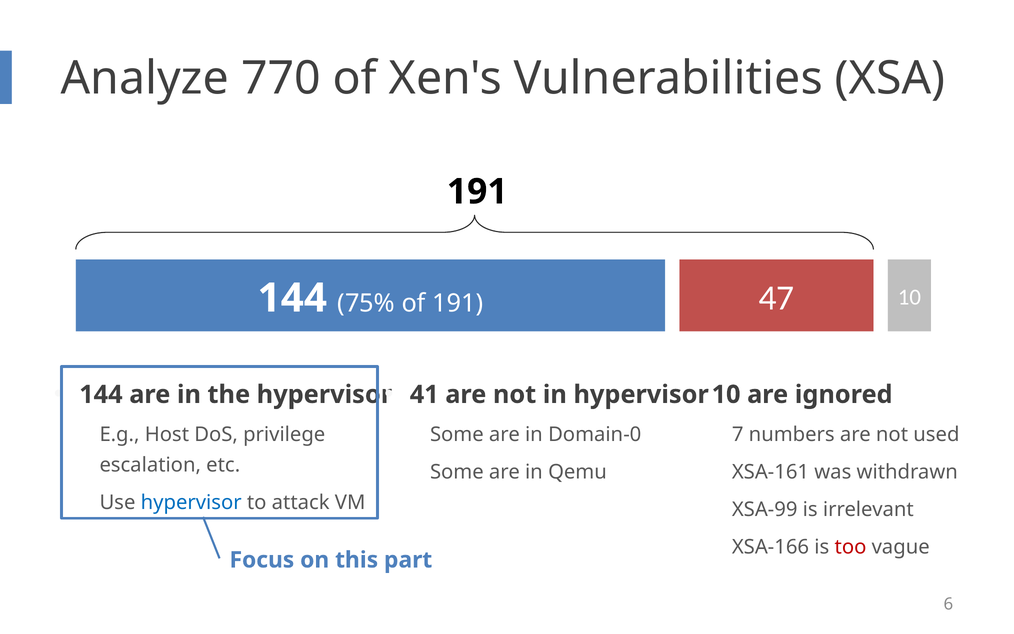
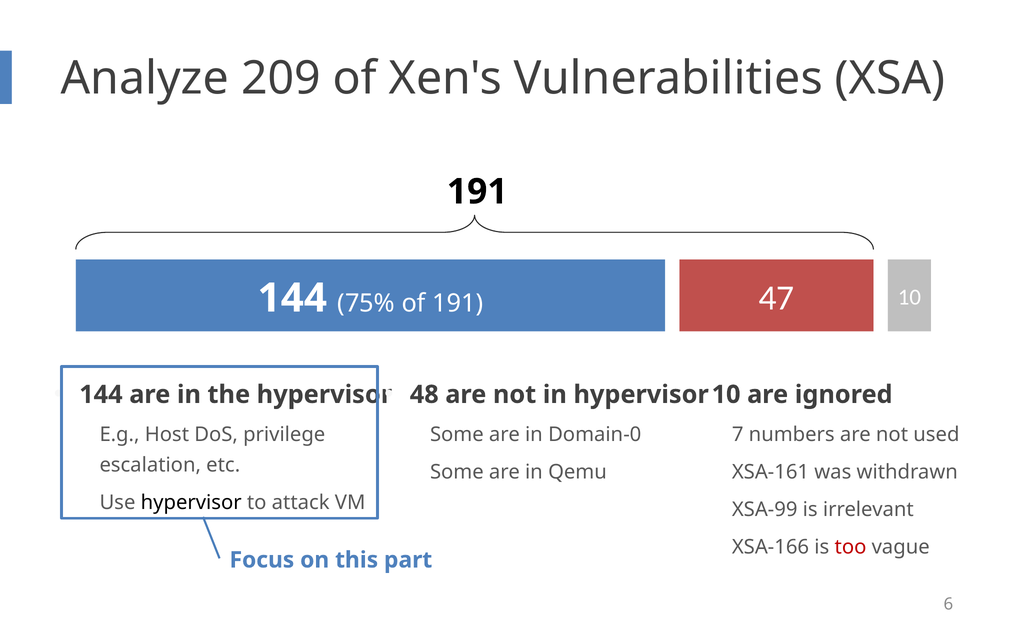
770: 770 -> 209
41: 41 -> 48
hypervisor at (191, 502) colour: blue -> black
